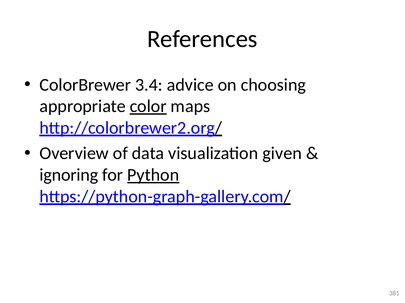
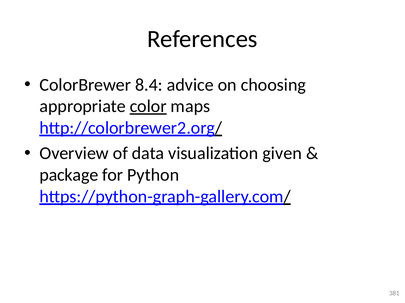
3.4: 3.4 -> 8.4
ignoring: ignoring -> package
Python underline: present -> none
